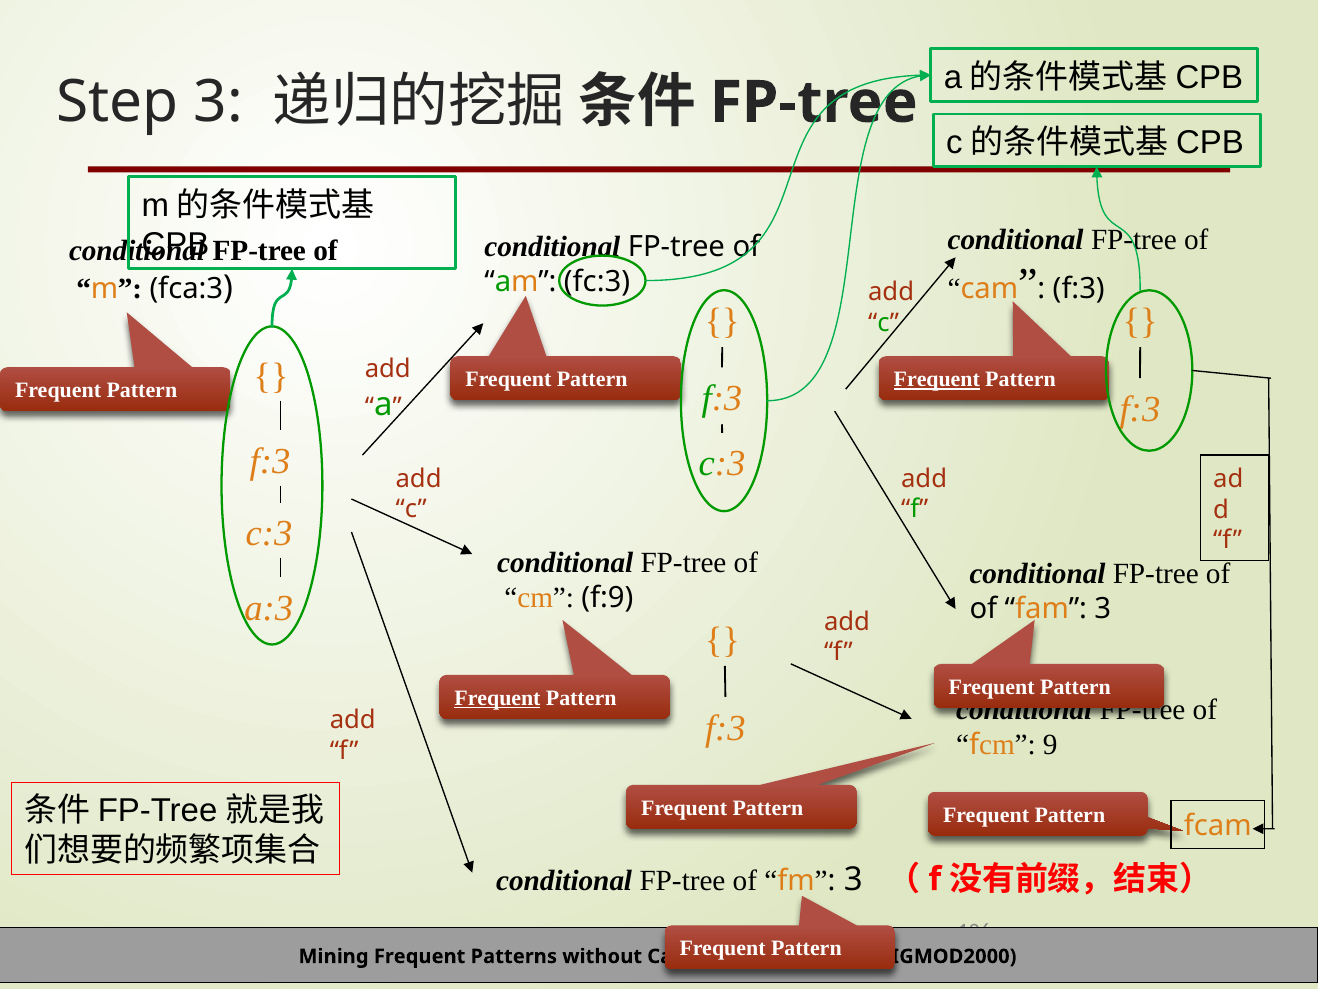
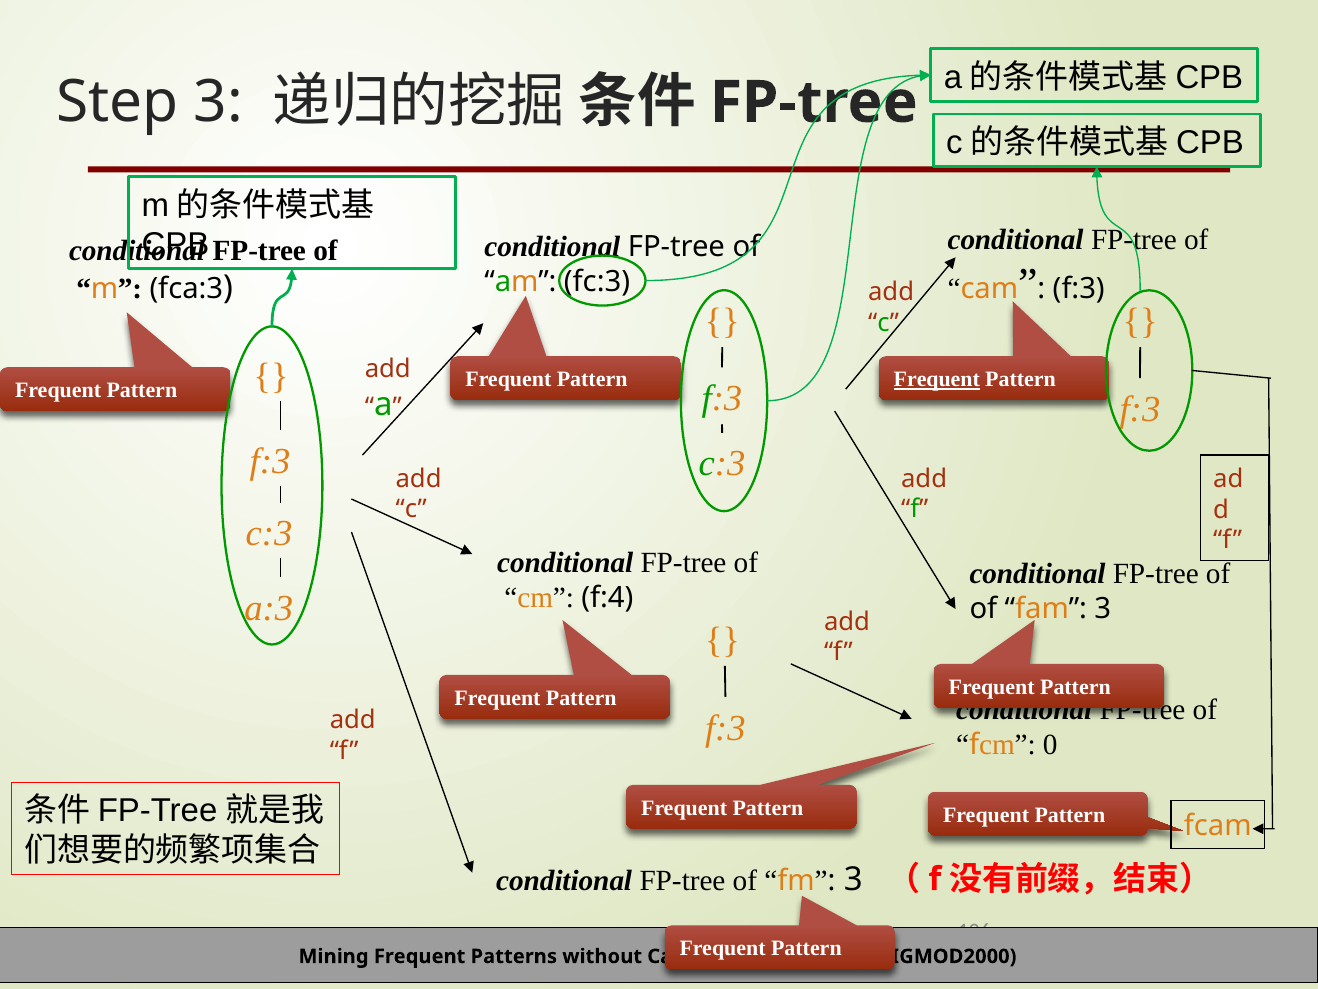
f:9: f:9 -> f:4
Frequent at (497, 698) underline: present -> none
9: 9 -> 0
